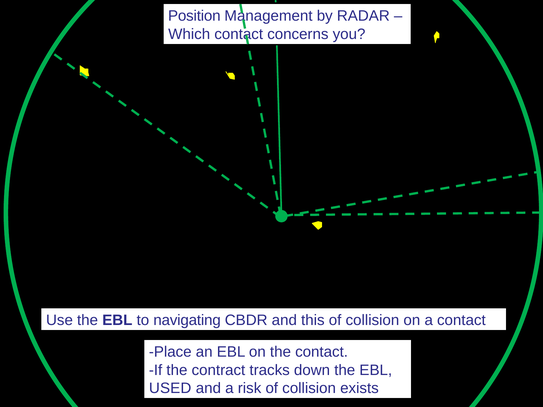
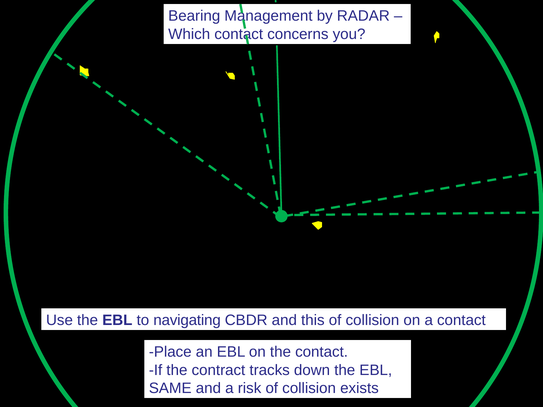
Position: Position -> Bearing
USED: USED -> SAME
